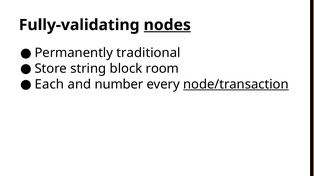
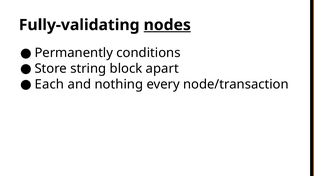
traditional: traditional -> conditions
room: room -> apart
number: number -> nothing
node/transaction underline: present -> none
